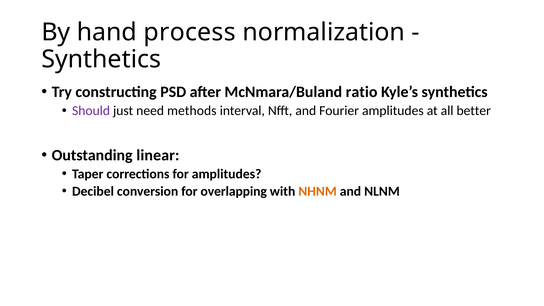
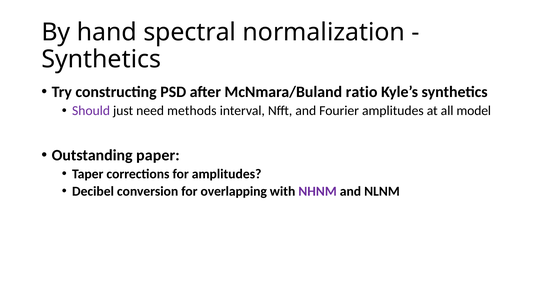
process: process -> spectral
better: better -> model
linear: linear -> paper
NHNM colour: orange -> purple
